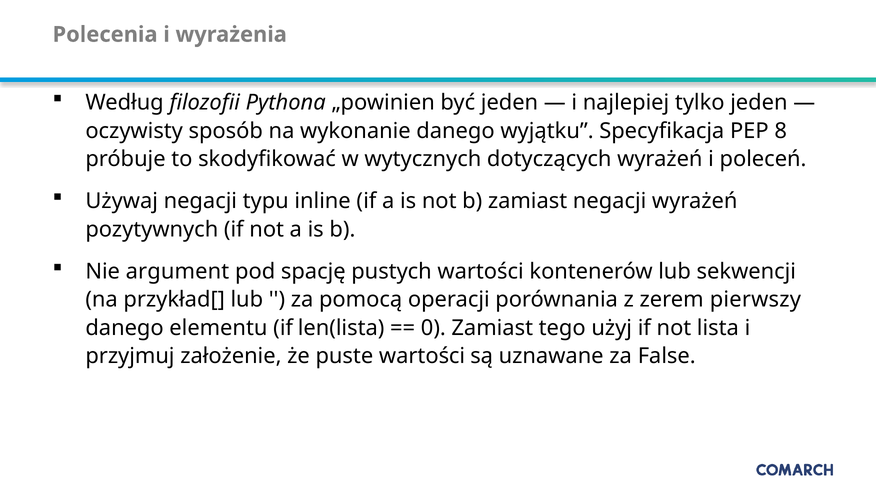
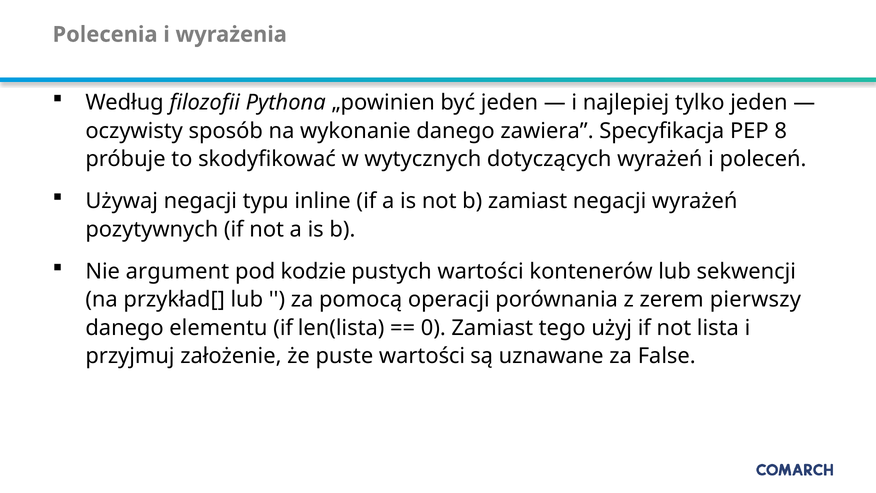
wyjątku: wyjątku -> zawiera
spację: spację -> kodzie
